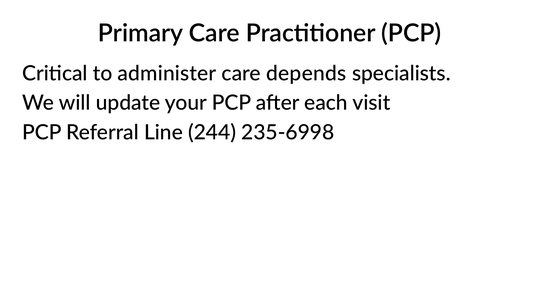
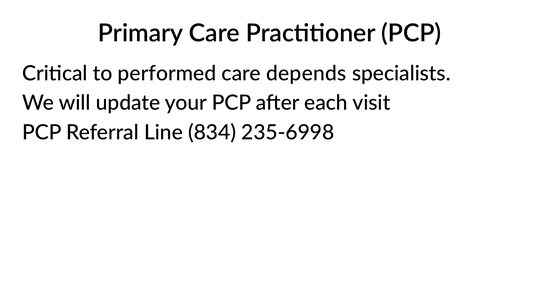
administer: administer -> performed
244: 244 -> 834
